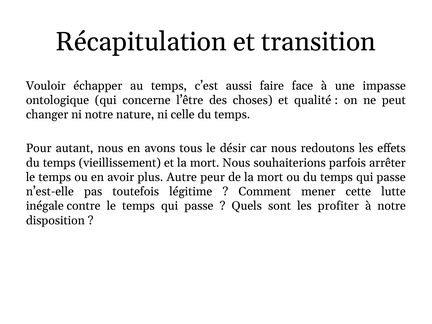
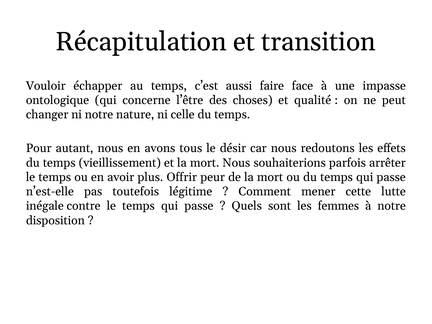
Autre: Autre -> Offrir
profiter: profiter -> femmes
